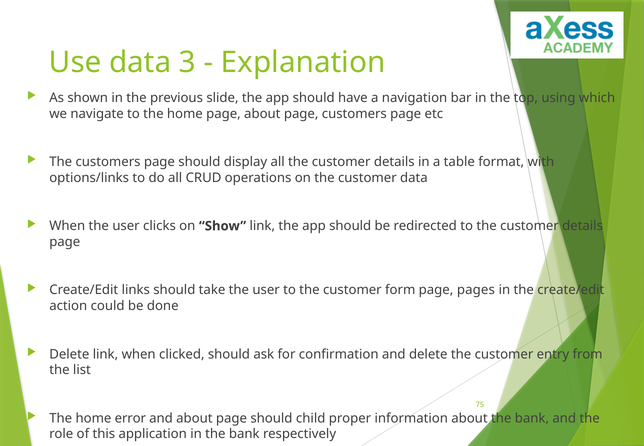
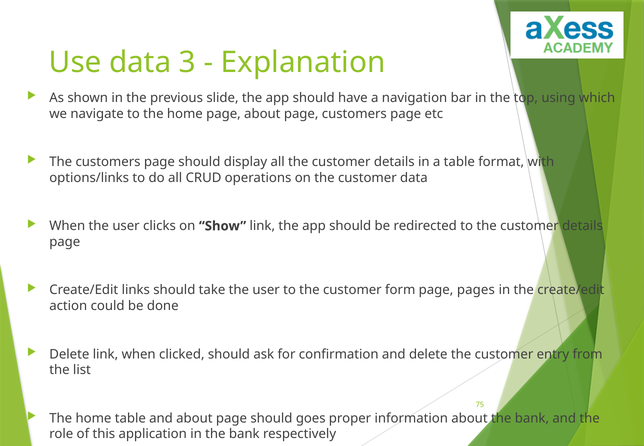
home error: error -> table
child: child -> goes
